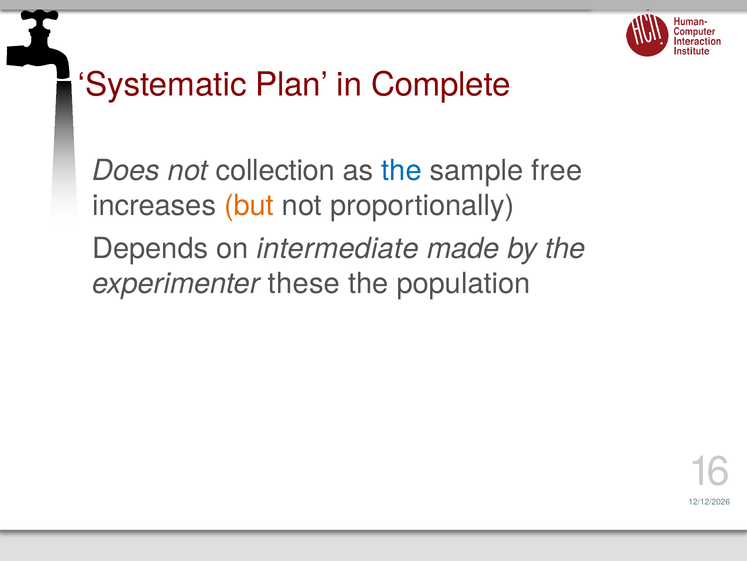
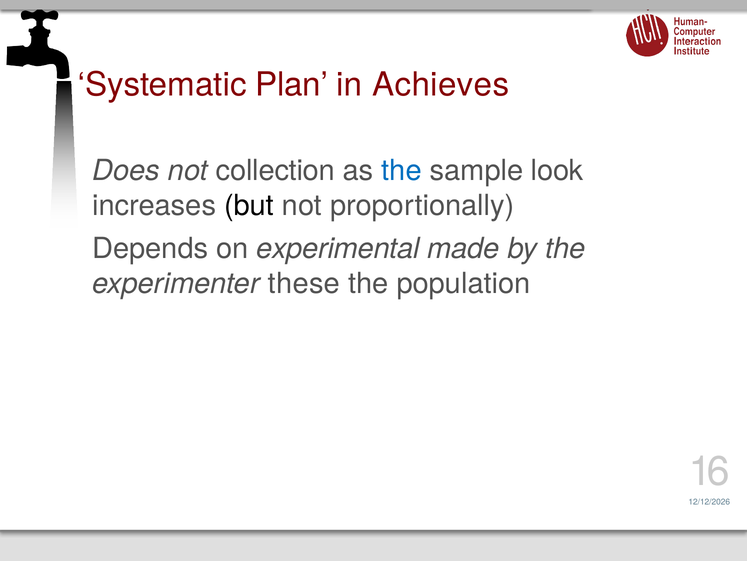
Complete: Complete -> Achieves
free: free -> look
but colour: orange -> black
intermediate: intermediate -> experimental
